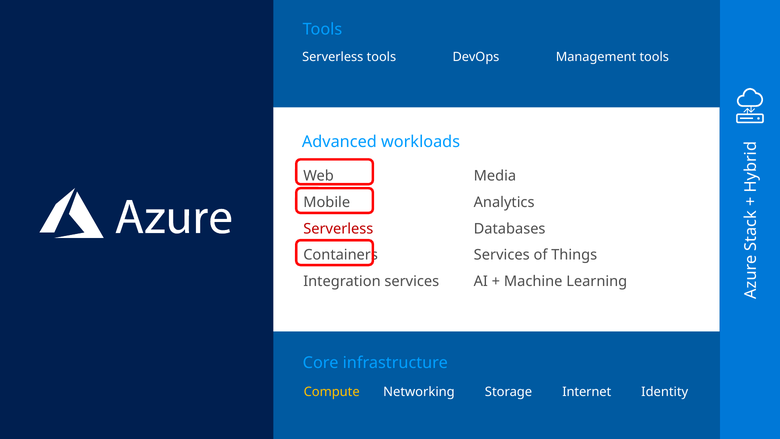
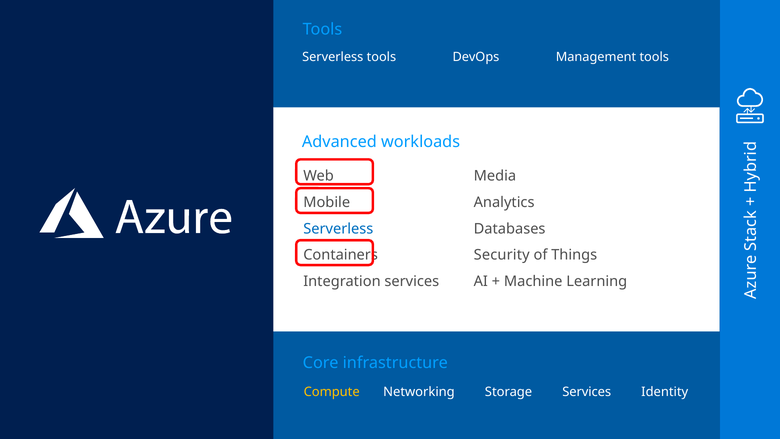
Serverless at (338, 229) colour: red -> blue
Services at (502, 255): Services -> Security
Storage Internet: Internet -> Services
